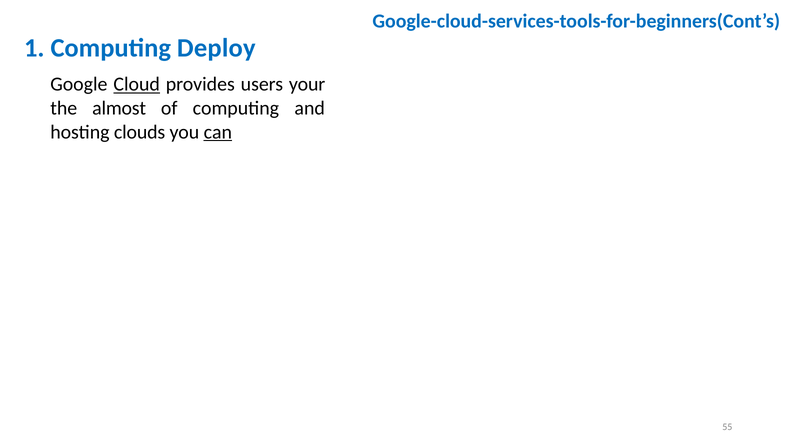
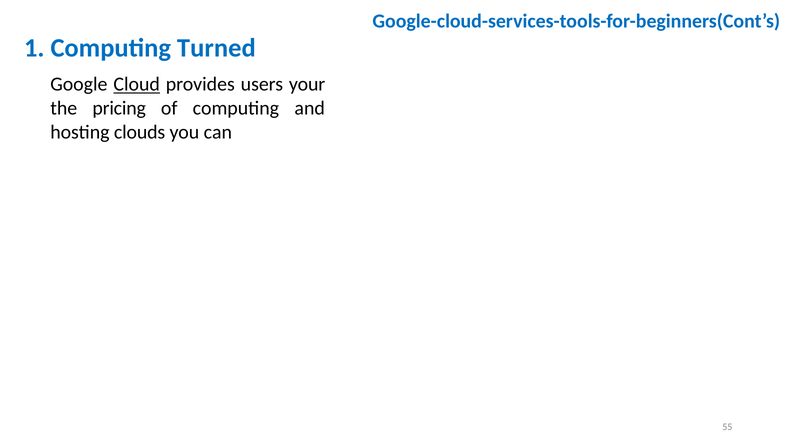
Deploy: Deploy -> Turned
almost: almost -> pricing
can underline: present -> none
